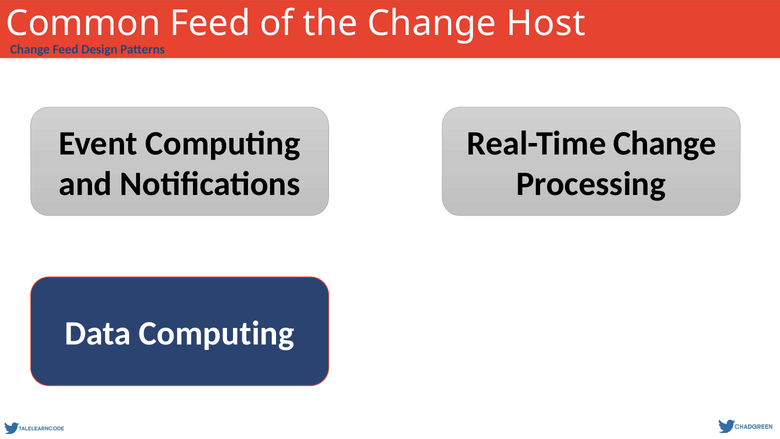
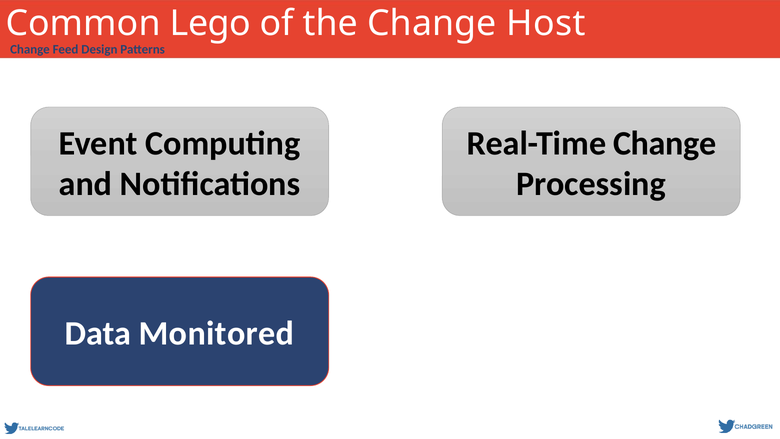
Feed at (210, 23): Feed -> Lego
Data Computing: Computing -> Monitored
